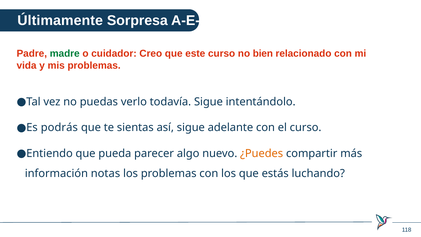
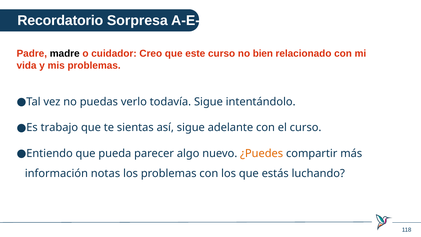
Últimamente: Últimamente -> Recordatorio
madre colour: green -> black
podrás: podrás -> trabajo
